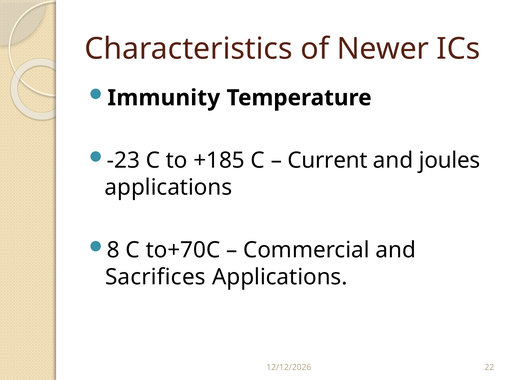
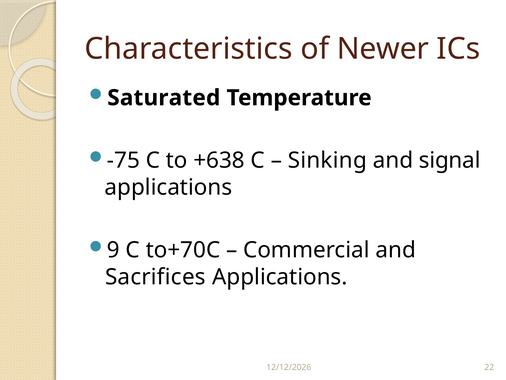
Immunity: Immunity -> Saturated
-23: -23 -> -75
+185: +185 -> +638
Current: Current -> Sinking
joules: joules -> signal
8: 8 -> 9
